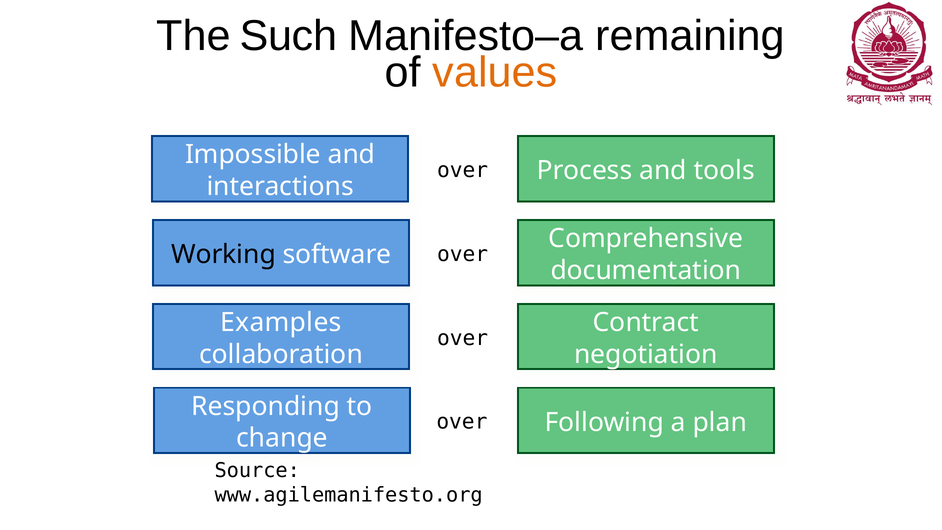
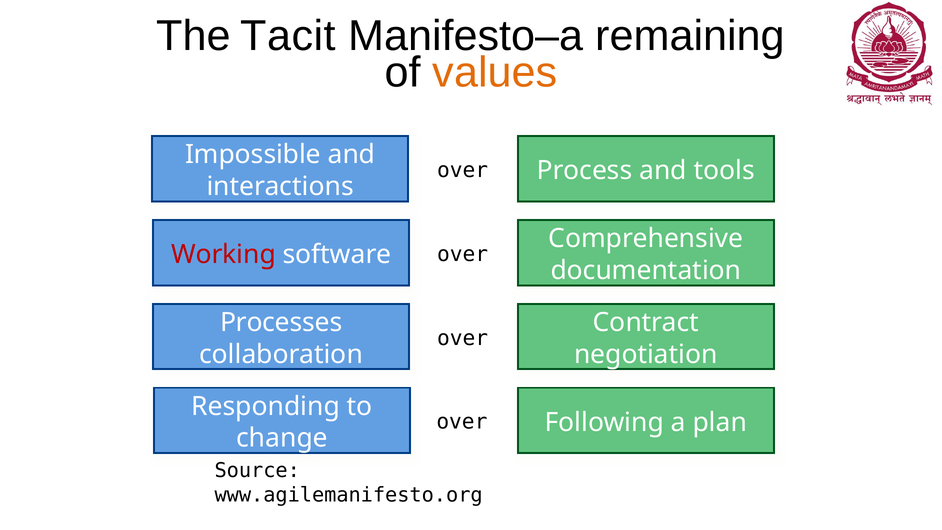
Such: Such -> Tacit
Working colour: black -> red
Examples: Examples -> Processes
